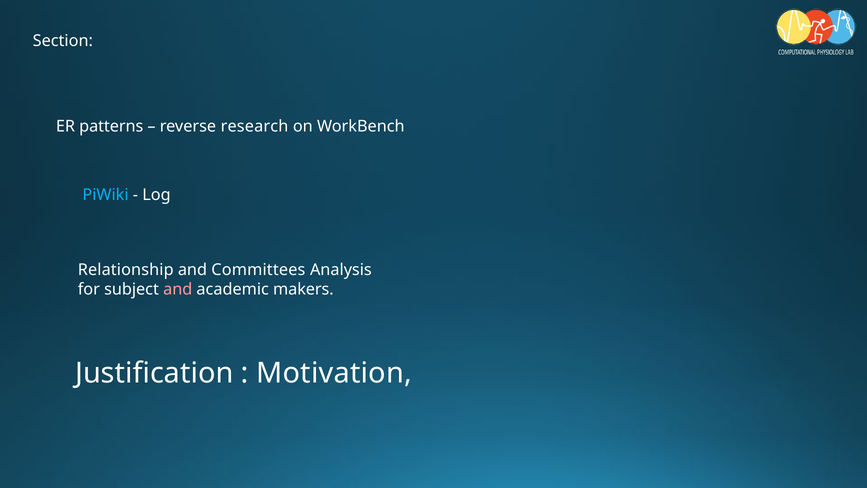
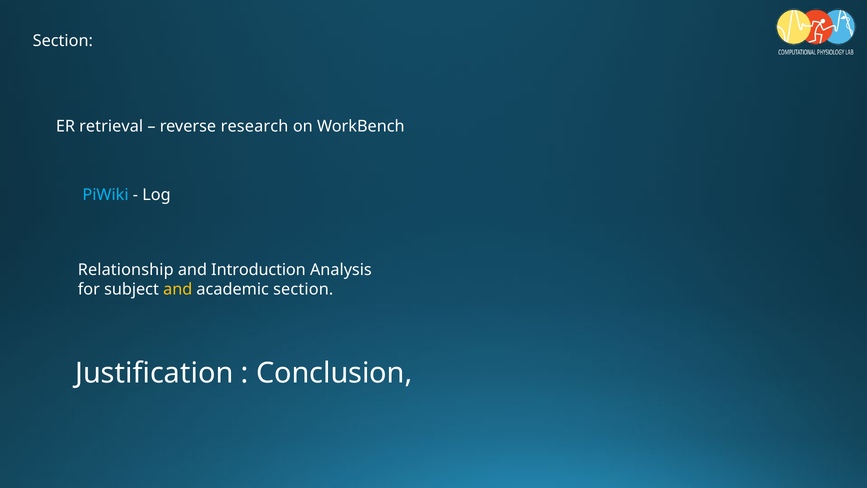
patterns: patterns -> retrieval
Committees: Committees -> Introduction
and at (178, 289) colour: pink -> yellow
academic makers: makers -> section
Motivation: Motivation -> Conclusion
